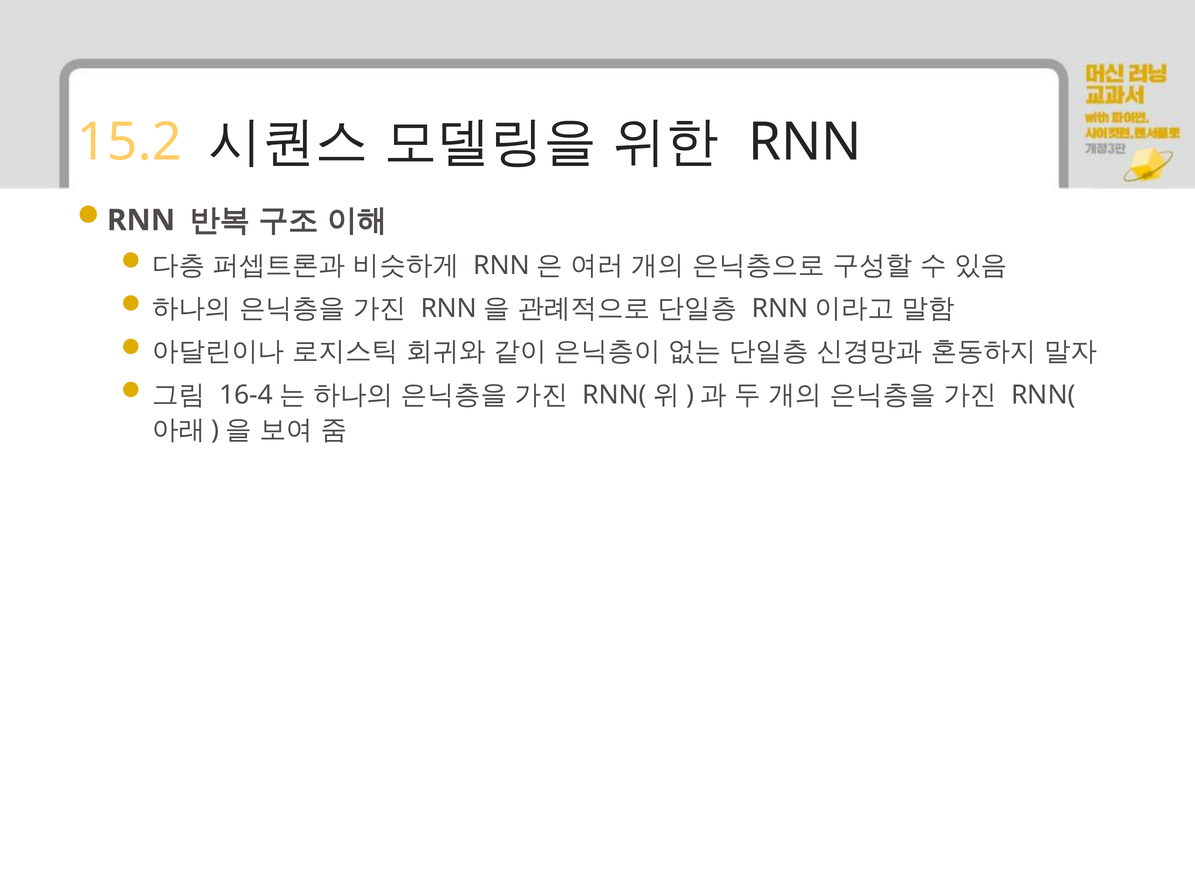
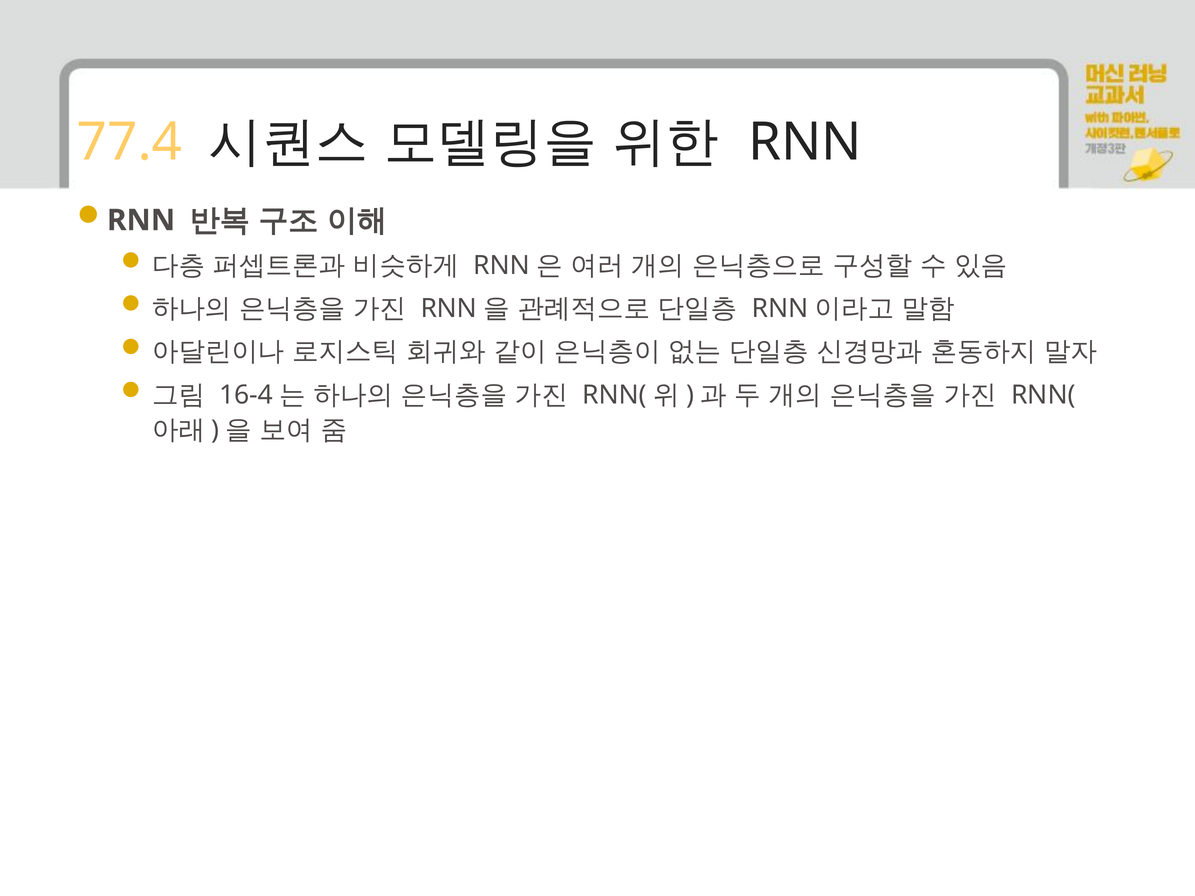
15.2: 15.2 -> 77.4
